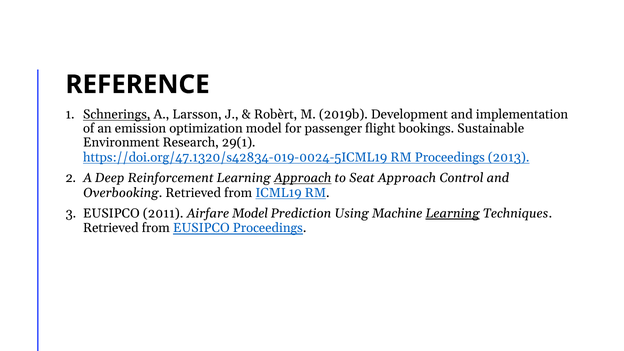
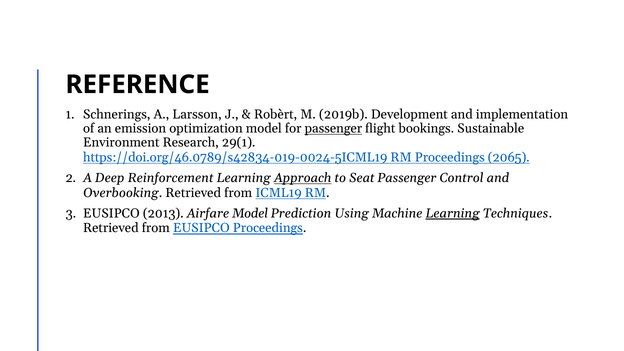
Schnerings underline: present -> none
passenger at (333, 129) underline: none -> present
https://doi.org/47.1320/s42834-019-0024-5ICML19: https://doi.org/47.1320/s42834-019-0024-5ICML19 -> https://doi.org/46.0789/s42834-019-0024-5ICML19
2013: 2013 -> 2065
Seat Approach: Approach -> Passenger
2011: 2011 -> 2013
